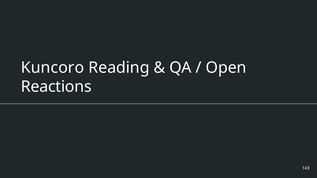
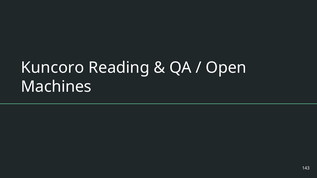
Reactions: Reactions -> Machines
